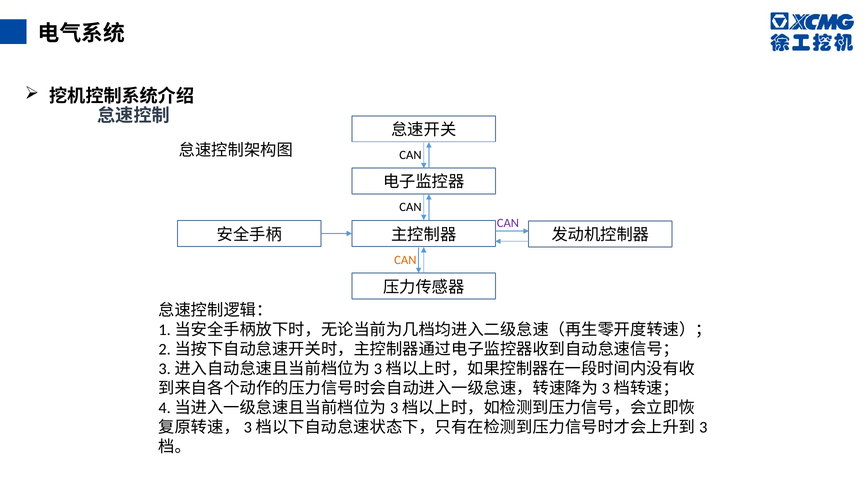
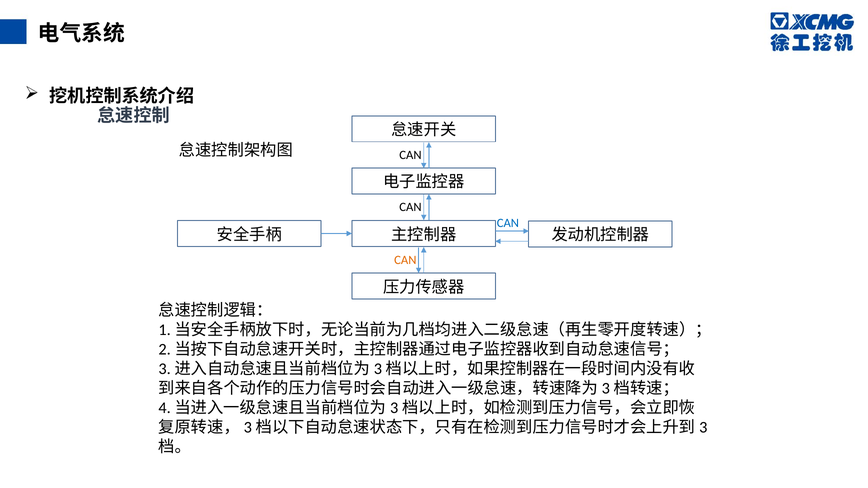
CAN at (508, 223) colour: purple -> blue
